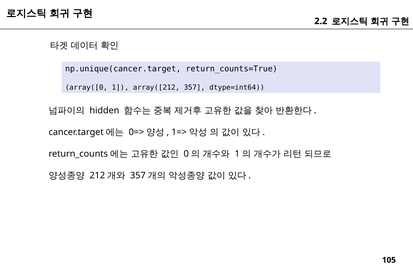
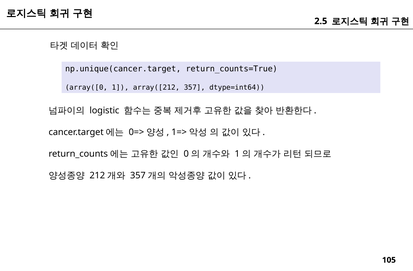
2.2: 2.2 -> 2.5
hidden: hidden -> logistic
